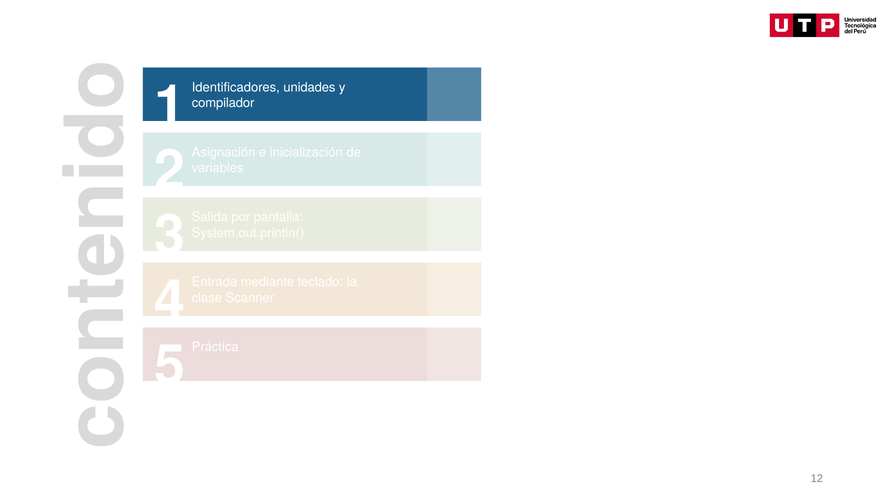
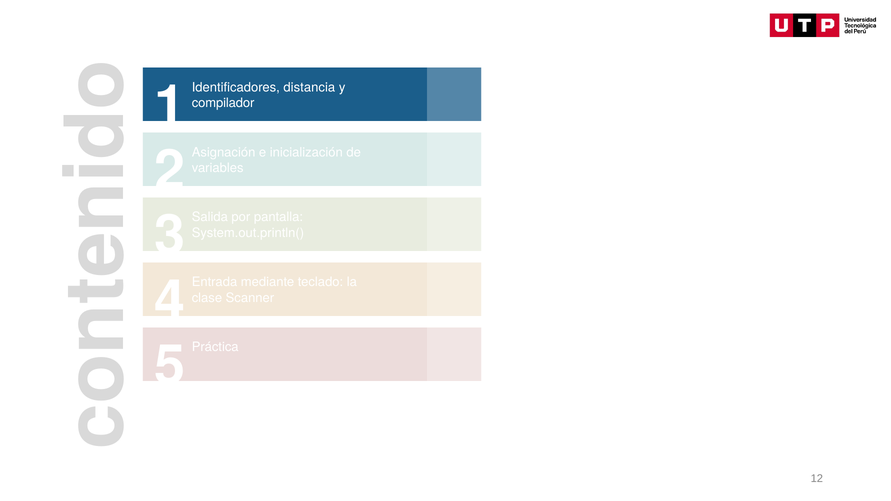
unidades: unidades -> distancia
